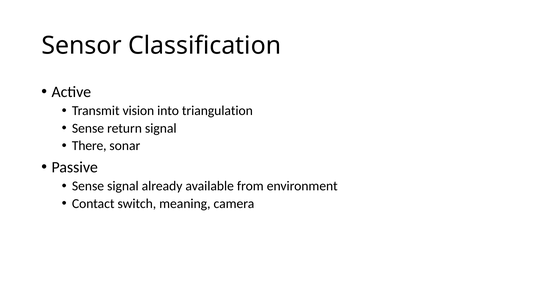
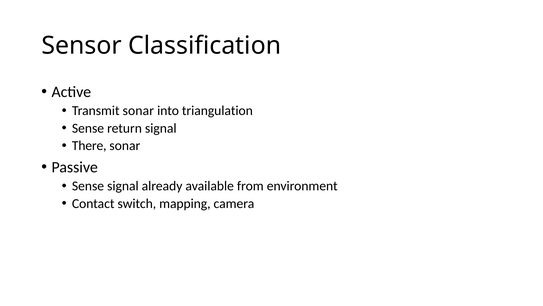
Transmit vision: vision -> sonar
meaning: meaning -> mapping
